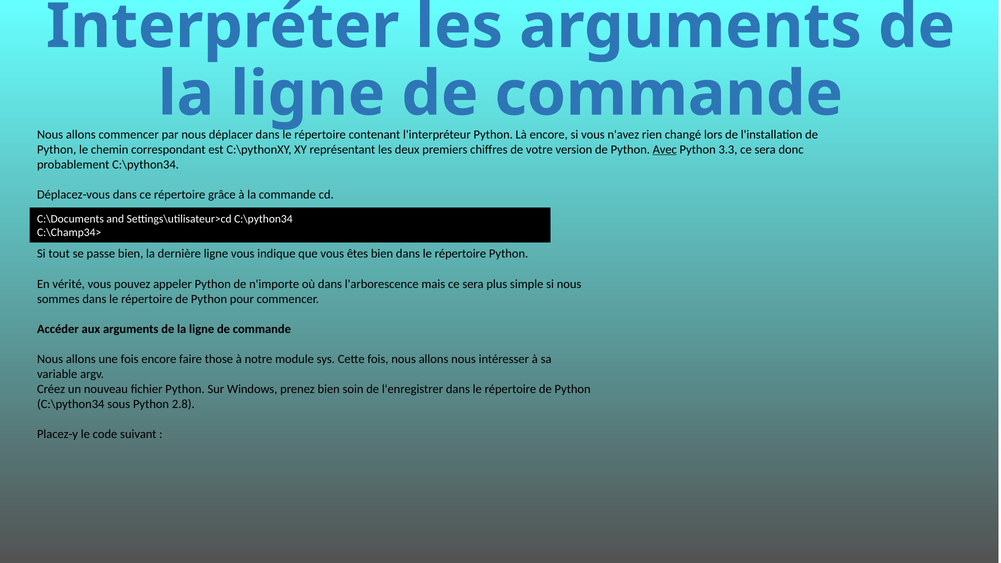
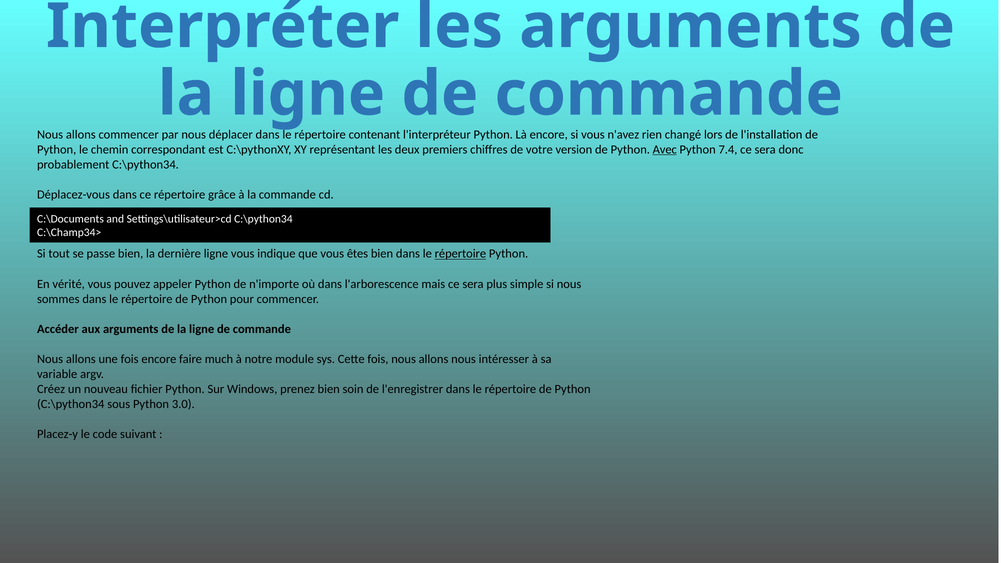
3.3: 3.3 -> 7.4
répertoire at (460, 254) underline: none -> present
those: those -> much
2.8: 2.8 -> 3.0
